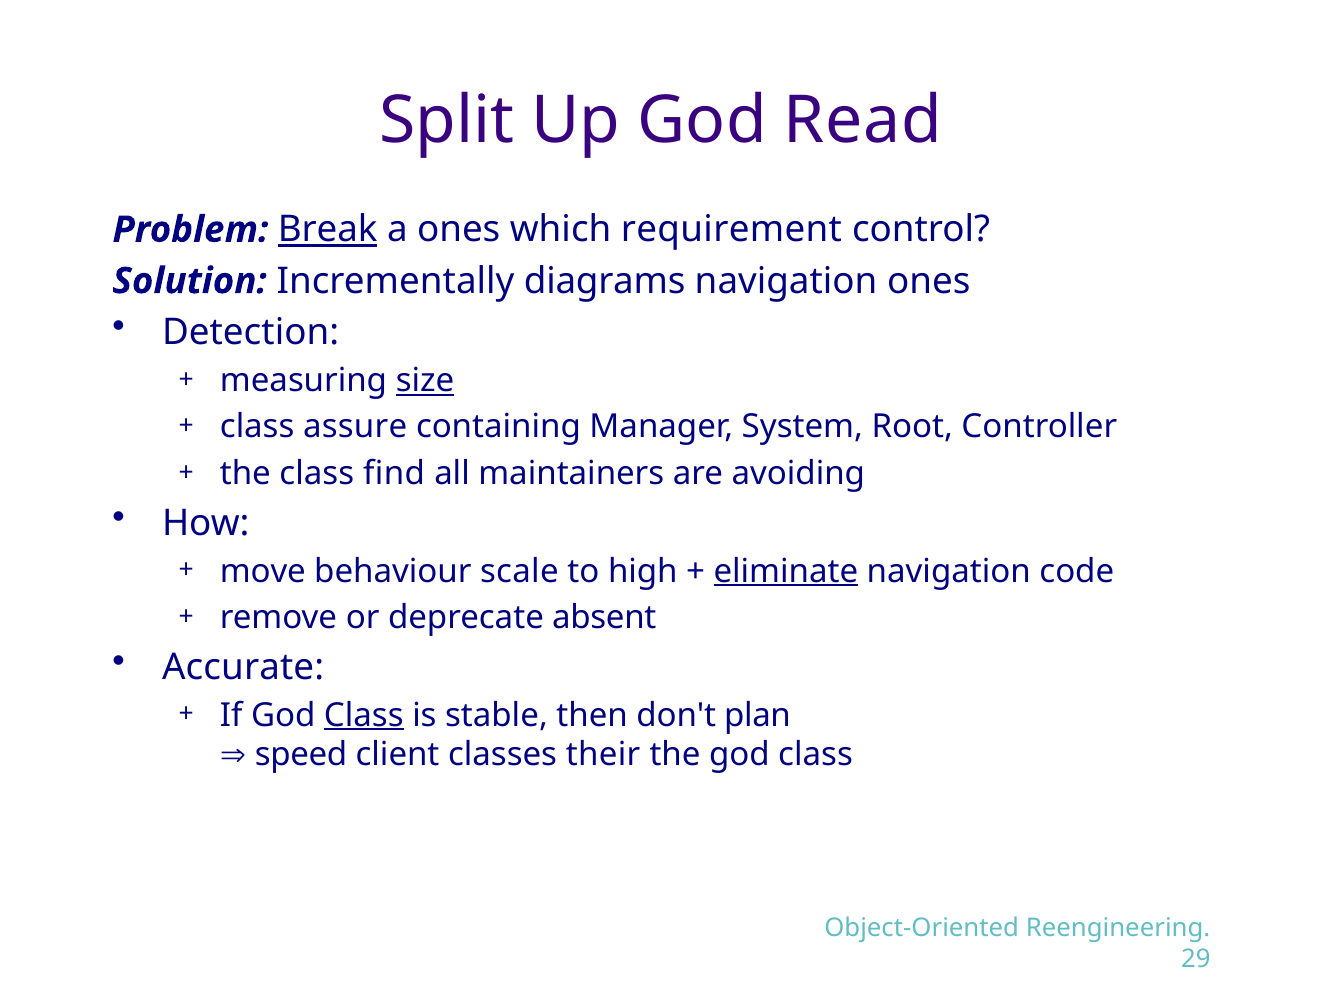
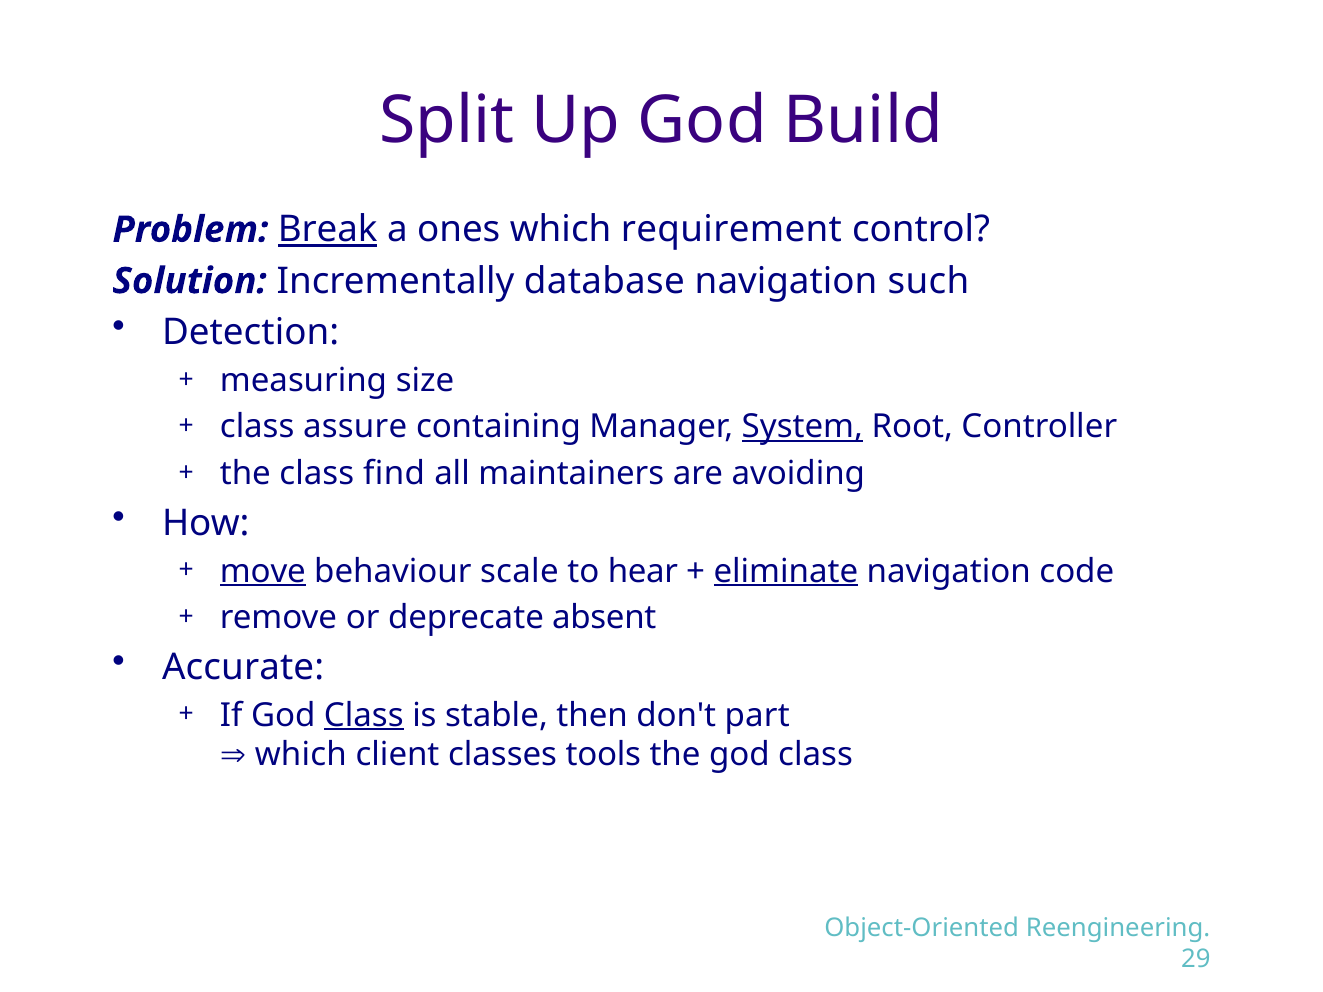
Read: Read -> Build
diagrams: diagrams -> database
navigation ones: ones -> such
size underline: present -> none
System underline: none -> present
move underline: none -> present
high: high -> hear
plan: plan -> part
speed at (301, 755): speed -> which
their: their -> tools
